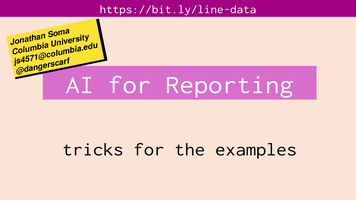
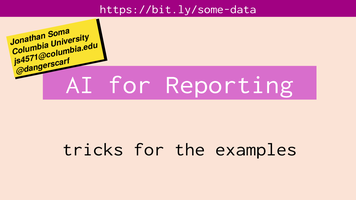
https://bit.ly/line-data: https://bit.ly/line-data -> https://bit.ly/some-data
